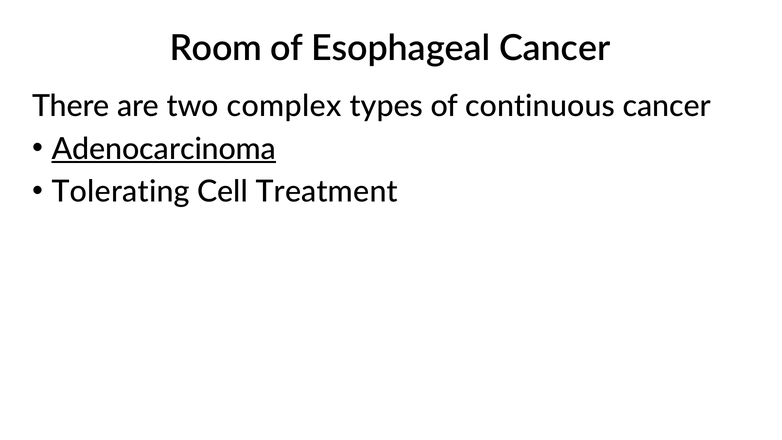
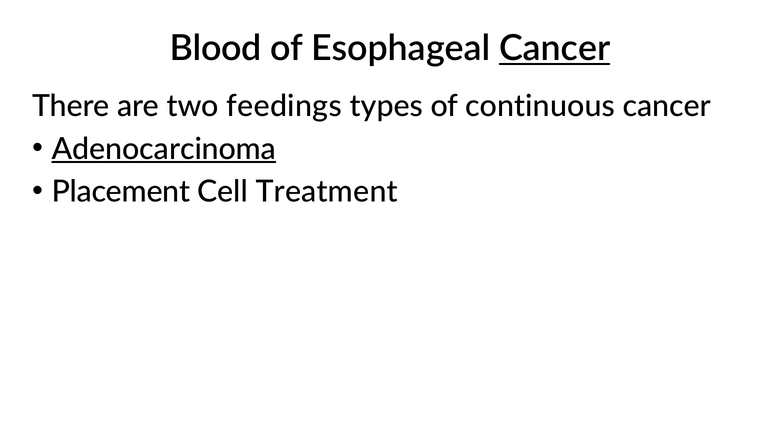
Room: Room -> Blood
Cancer at (555, 48) underline: none -> present
complex: complex -> feedings
Tolerating: Tolerating -> Placement
